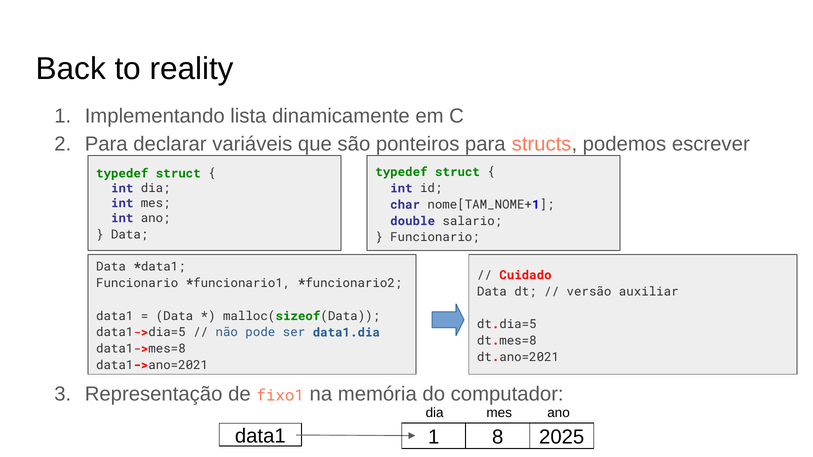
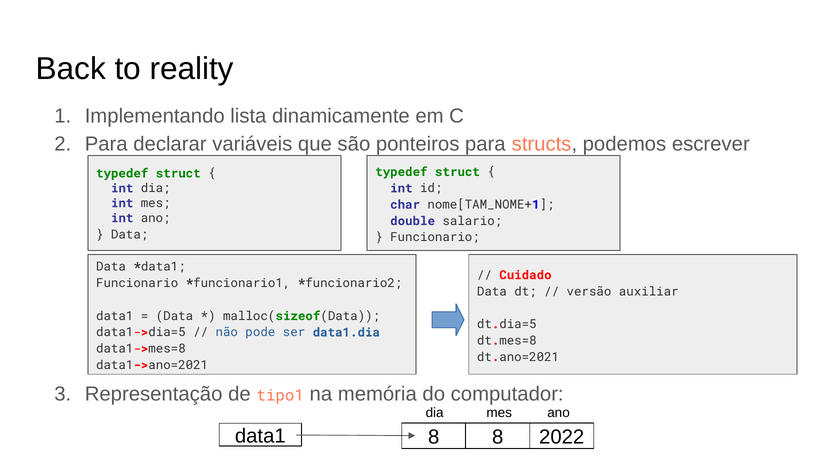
fixo1: fixo1 -> tipo1
data1 1: 1 -> 8
2025: 2025 -> 2022
